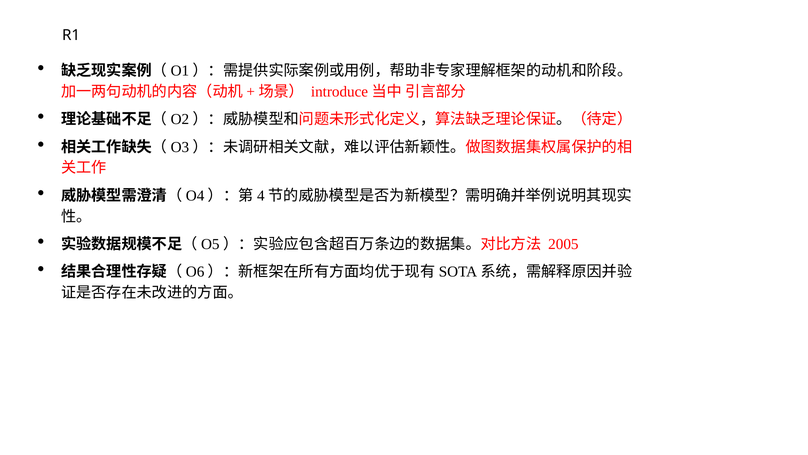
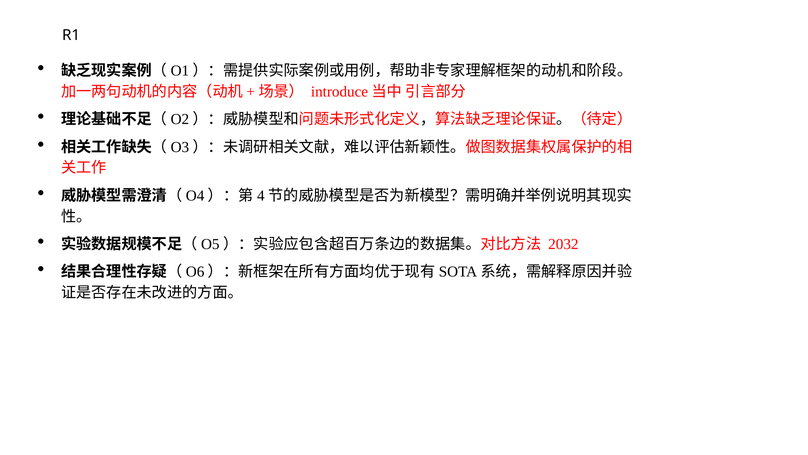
2005: 2005 -> 2032
